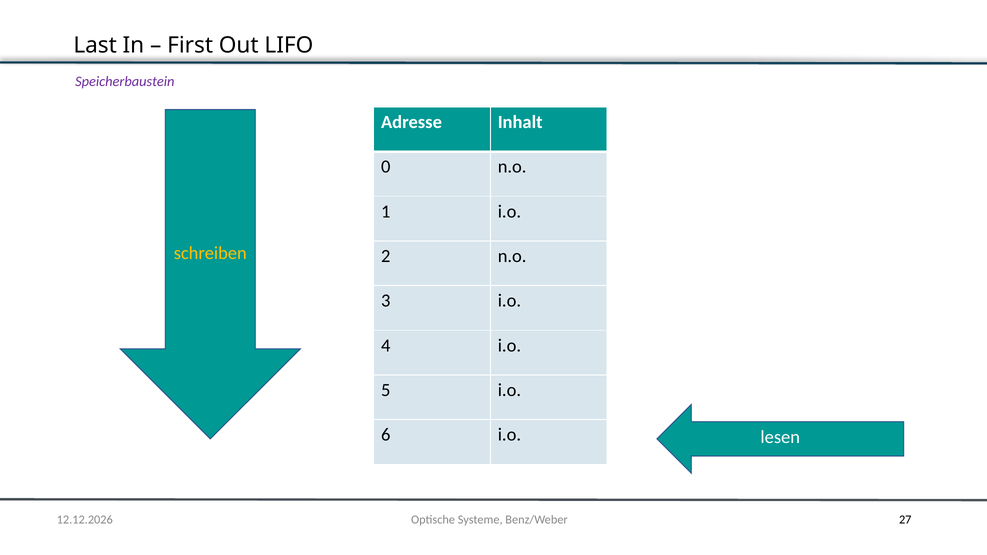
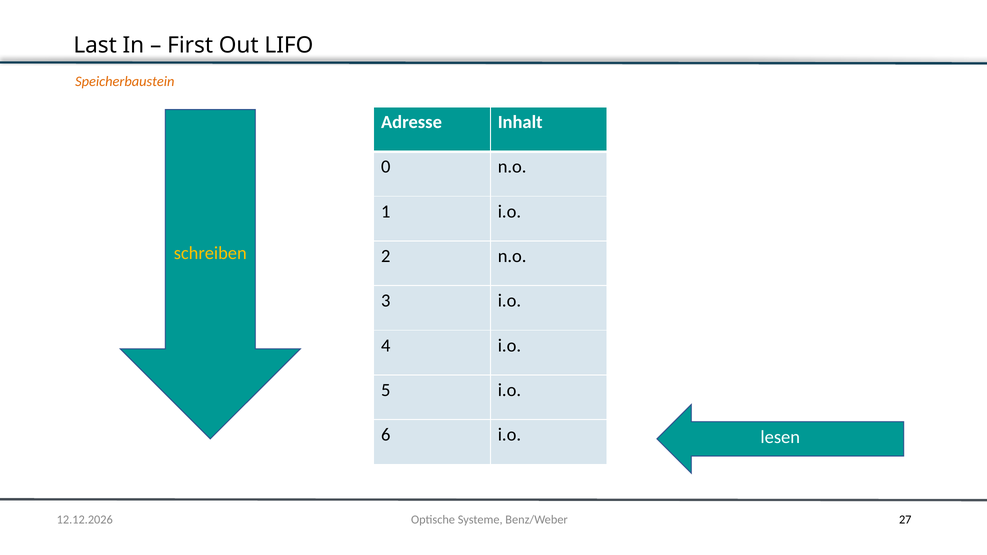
Speicherbaustein colour: purple -> orange
